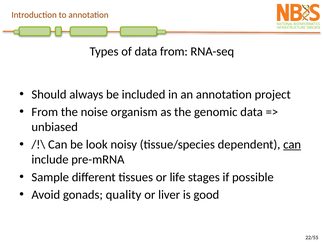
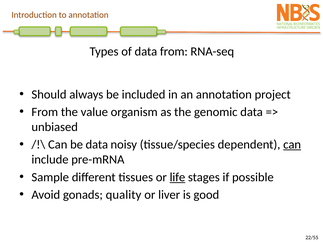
noise: noise -> value
be look: look -> data
life underline: none -> present
